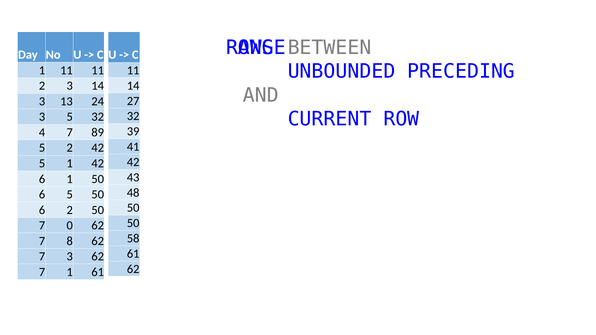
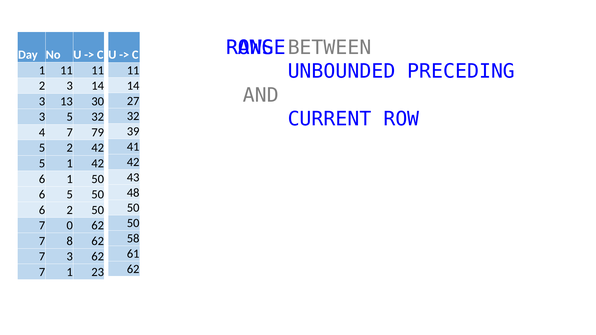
24: 24 -> 30
89: 89 -> 79
1 61: 61 -> 23
